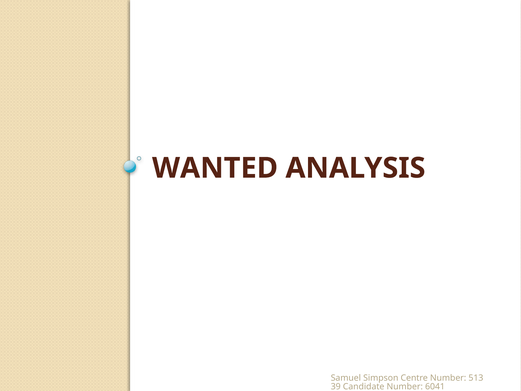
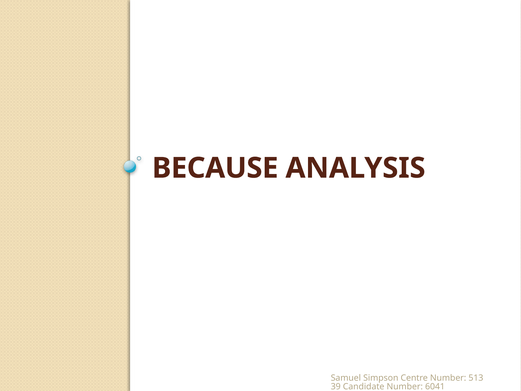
WANTED: WANTED -> BECAUSE
